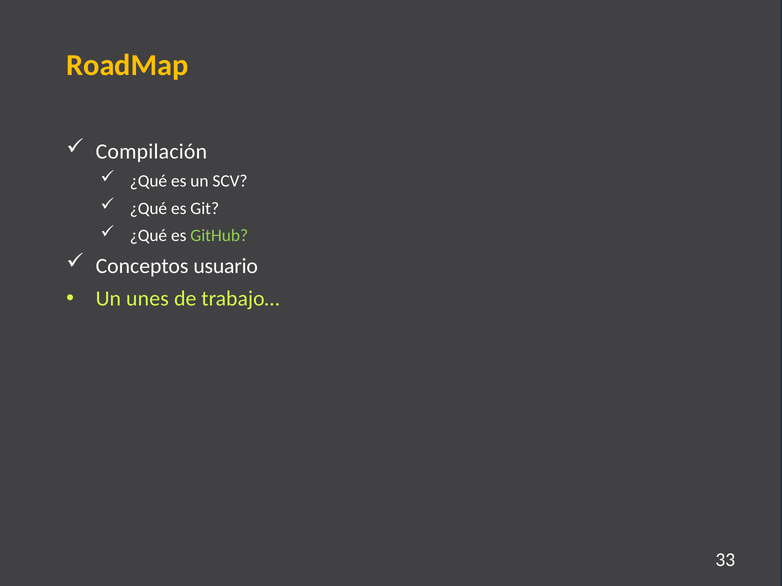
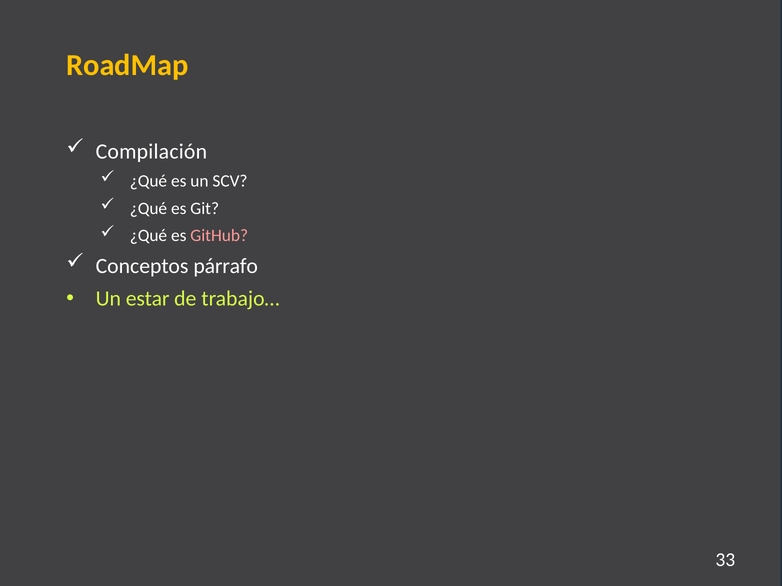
GitHub colour: light green -> pink
usuario: usuario -> párrafo
unes: unes -> estar
